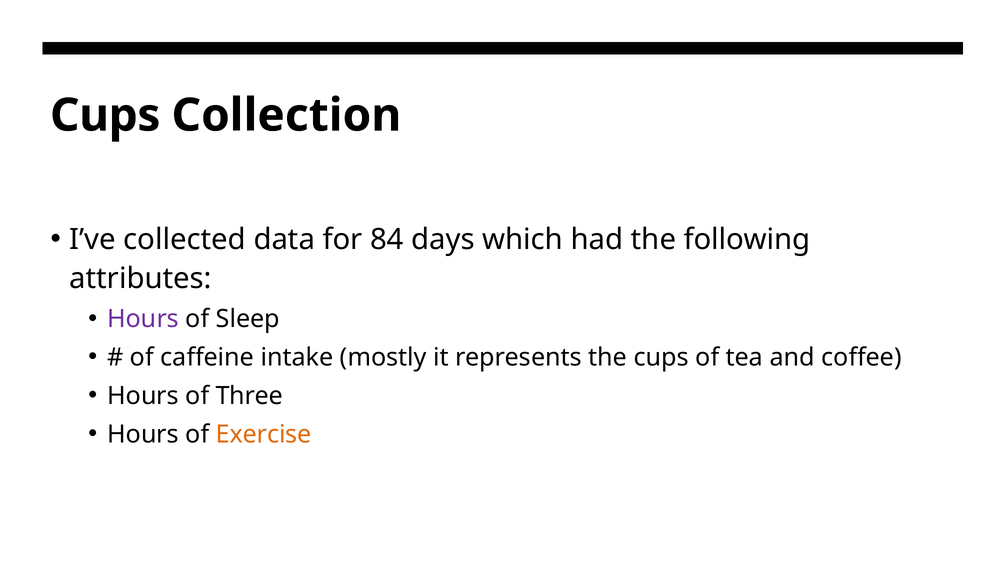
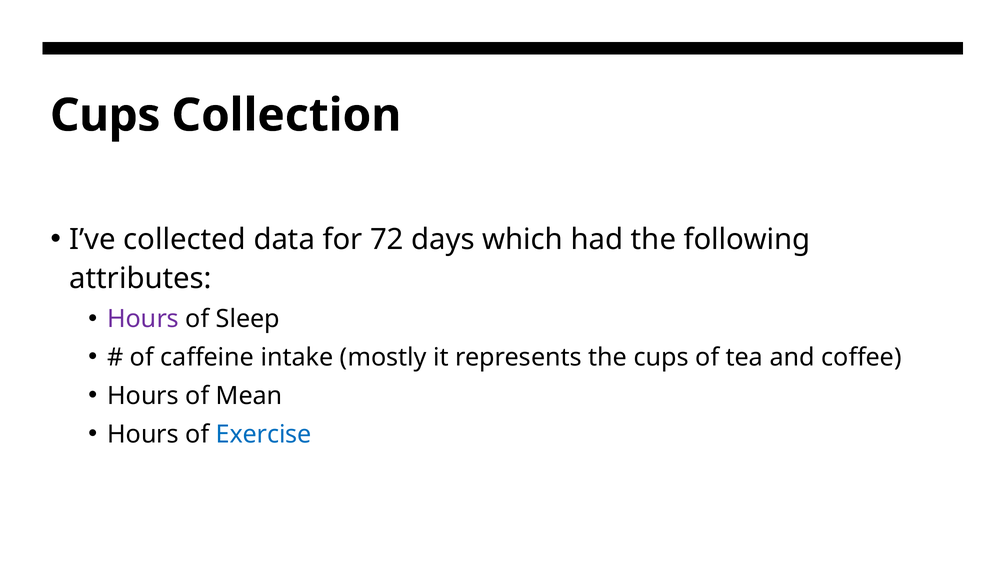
84: 84 -> 72
Three: Three -> Mean
Exercise colour: orange -> blue
